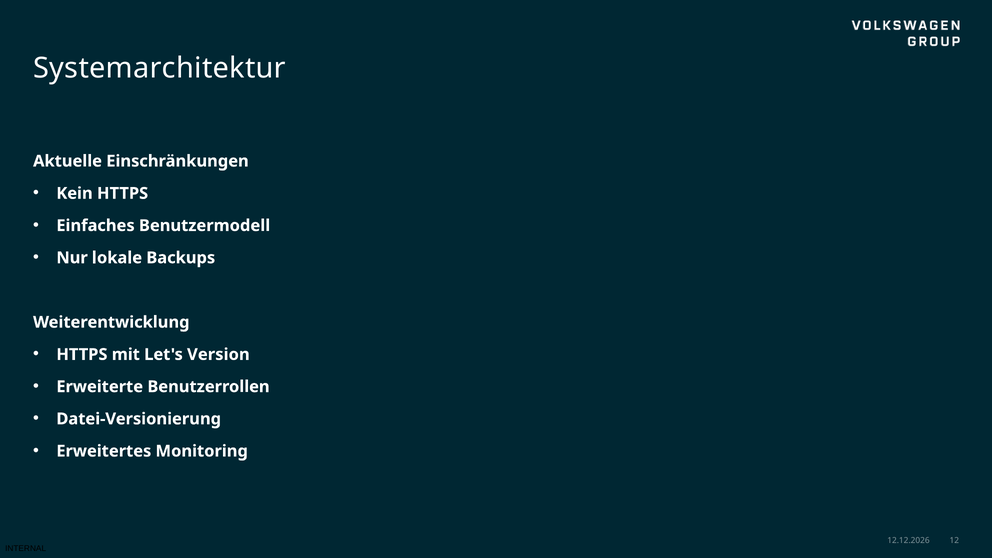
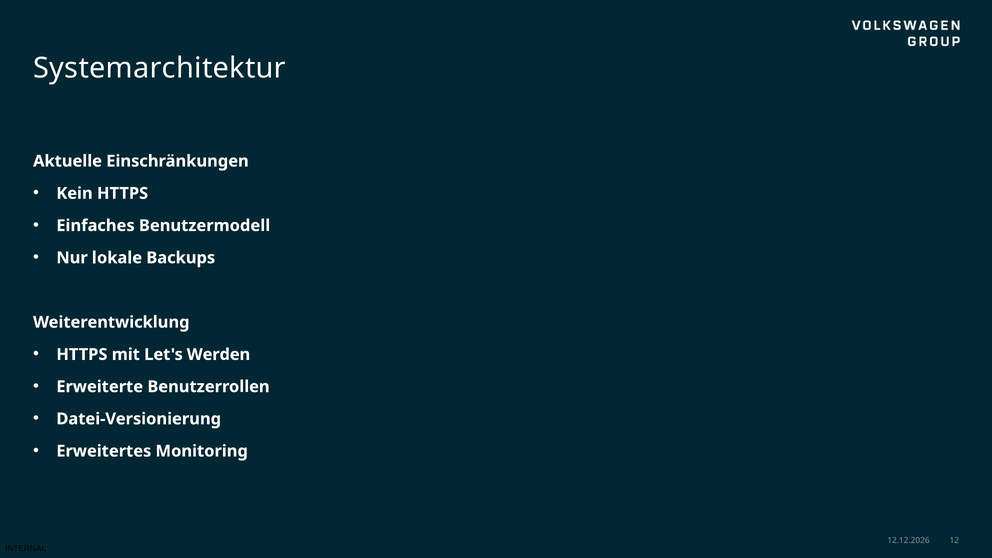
Version: Version -> Werden
